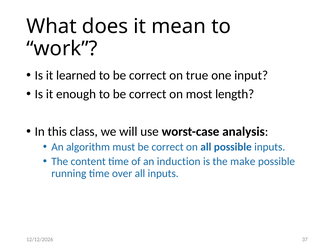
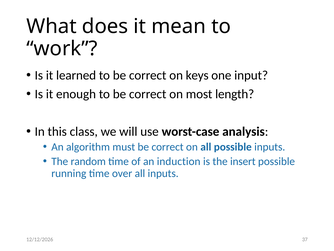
true: true -> keys
content: content -> random
make: make -> insert
